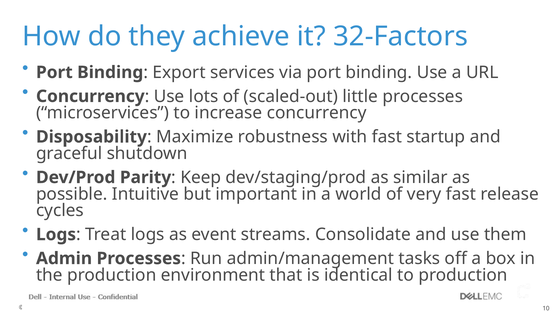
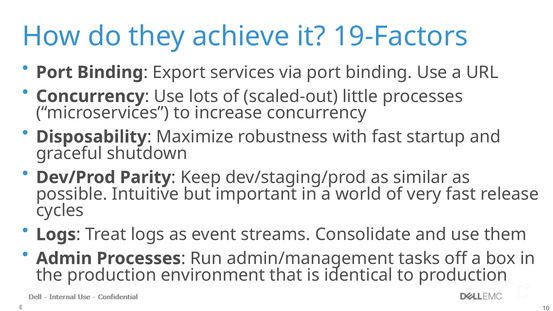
32-Factors: 32-Factors -> 19-Factors
